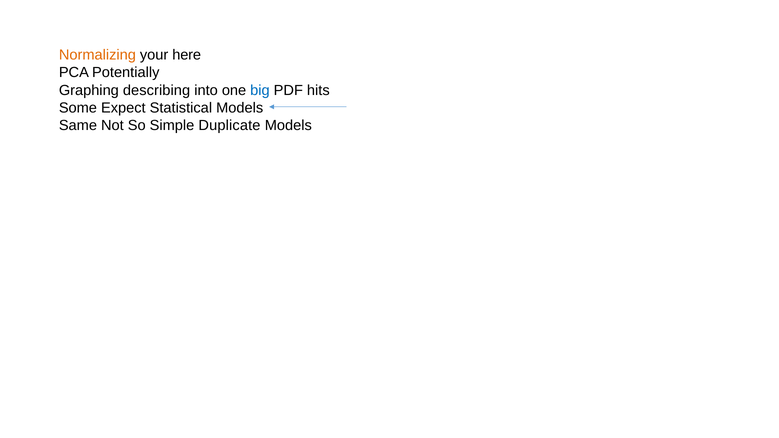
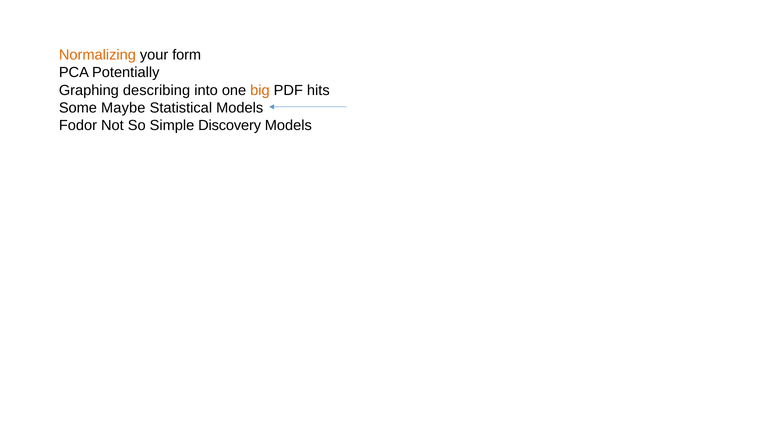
here: here -> form
big colour: blue -> orange
Expect: Expect -> Maybe
Same: Same -> Fodor
Duplicate: Duplicate -> Discovery
